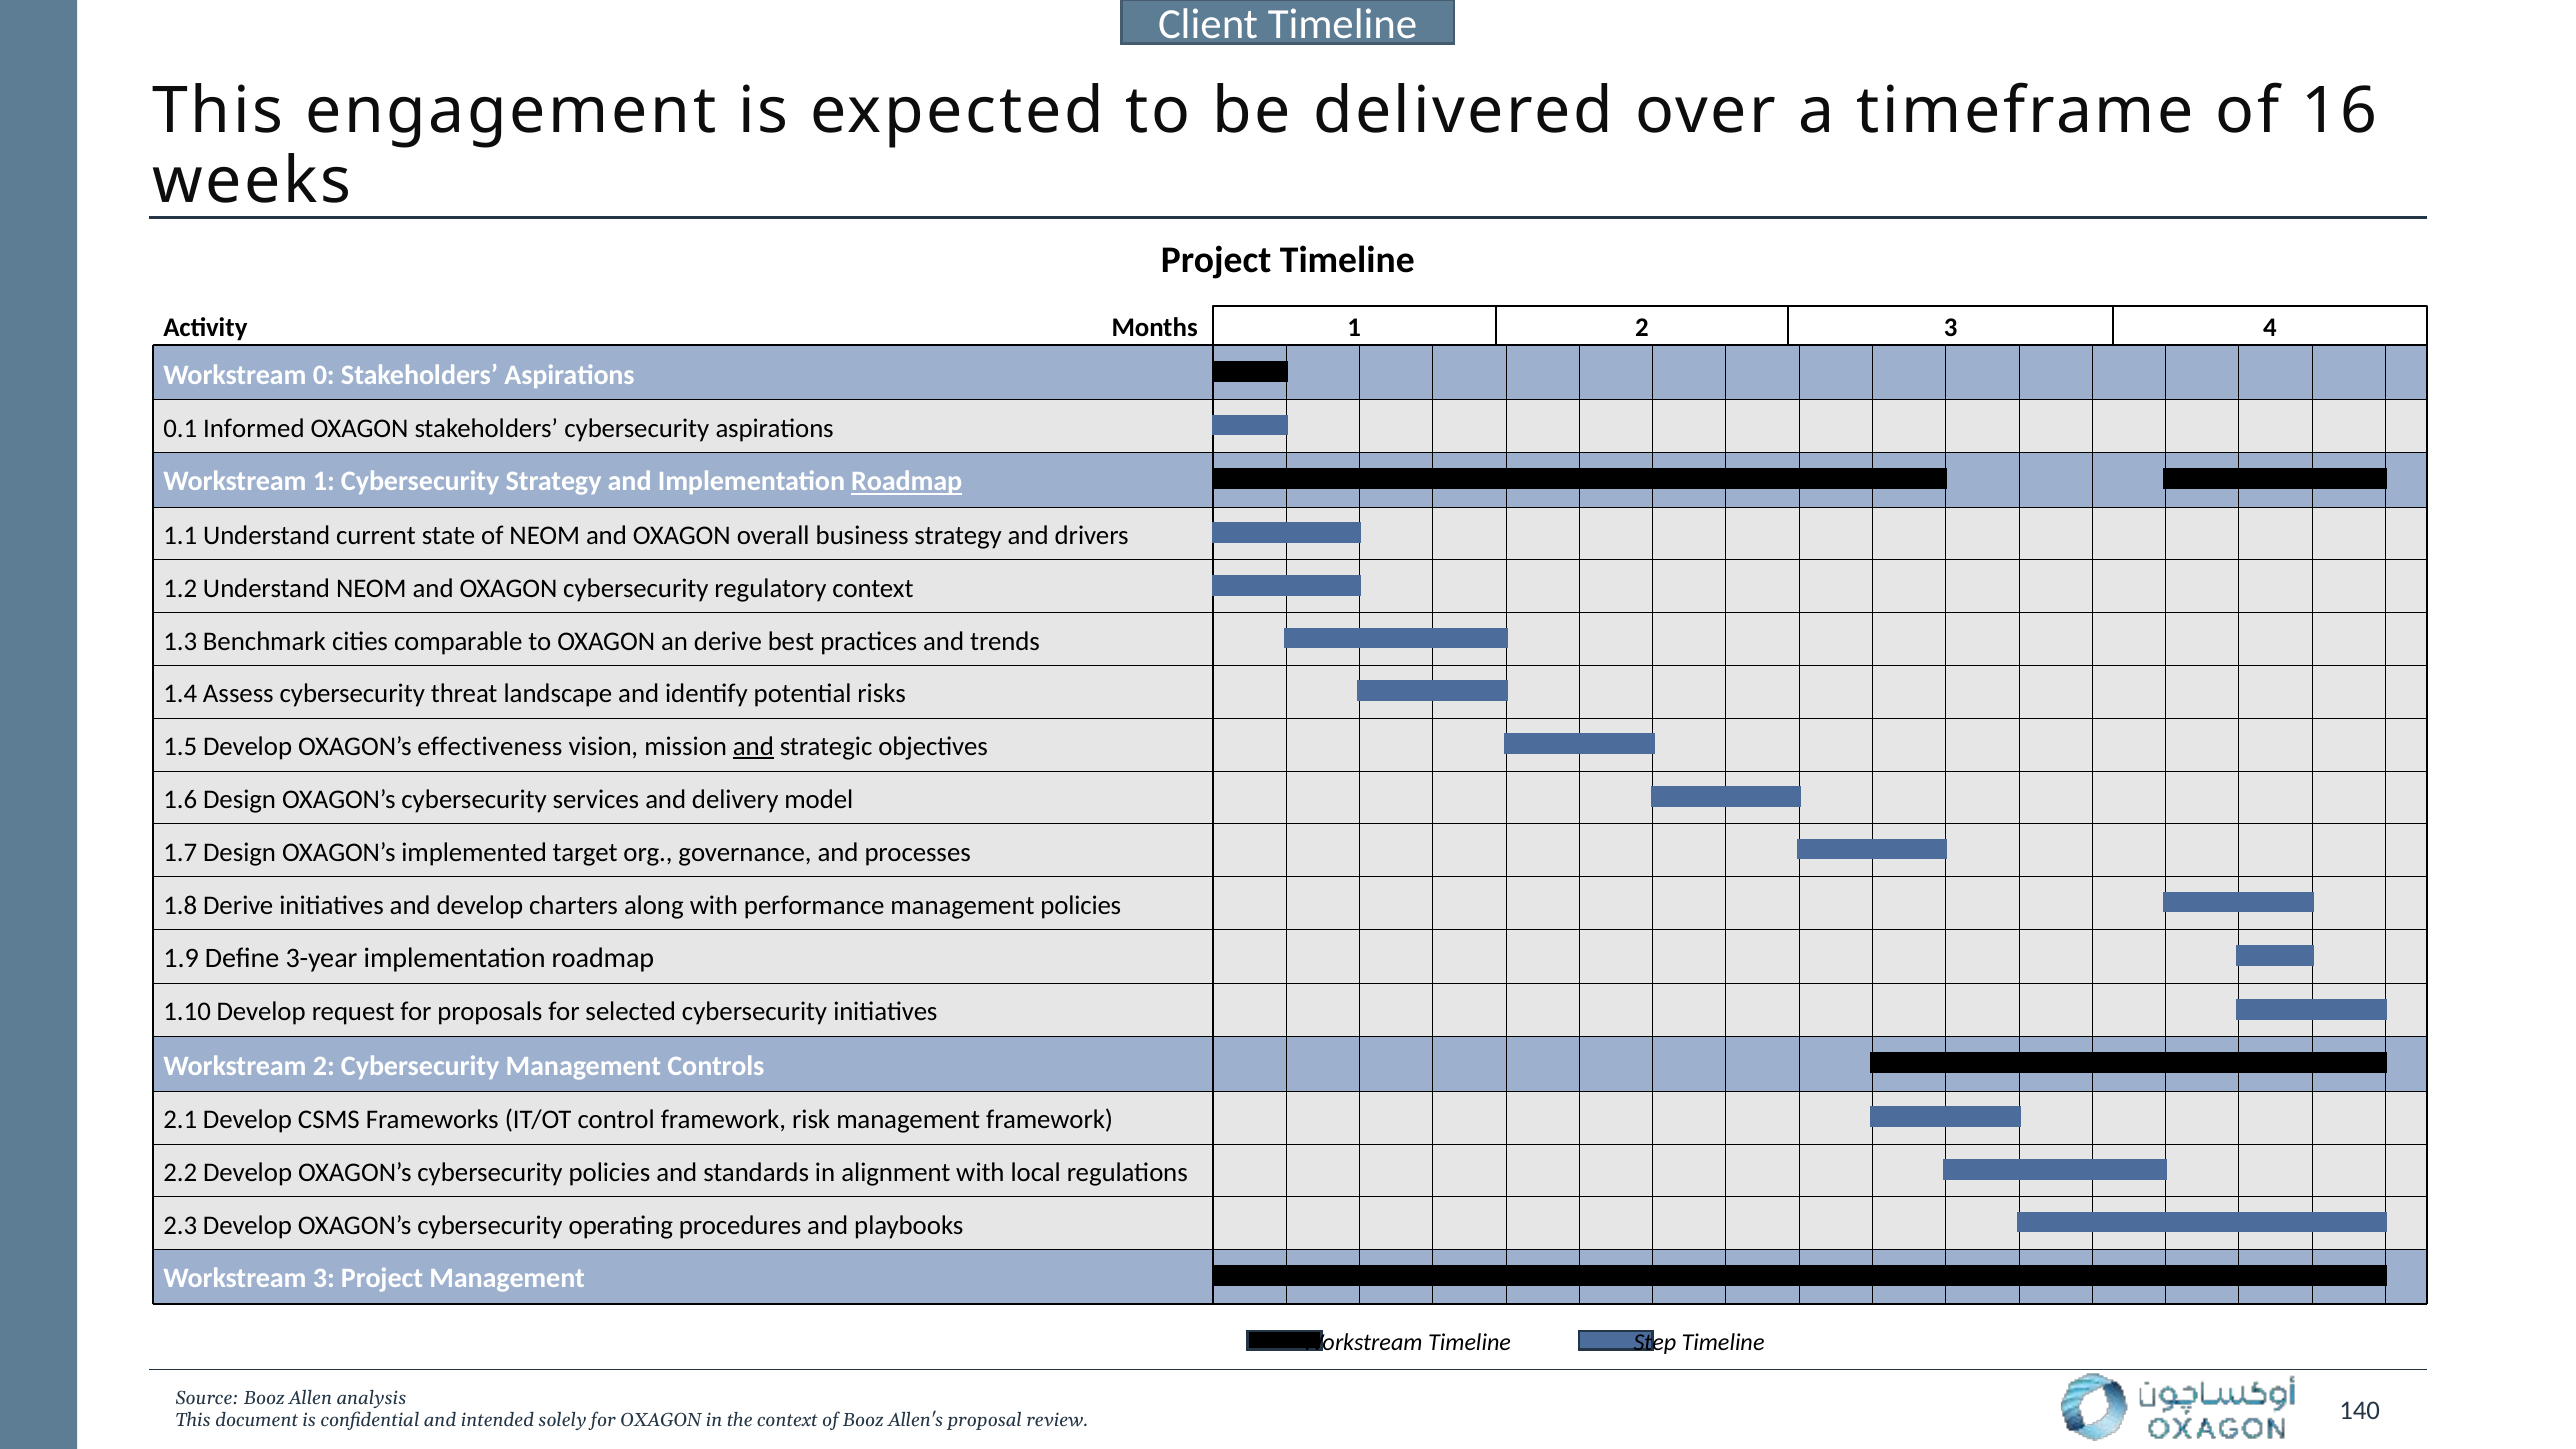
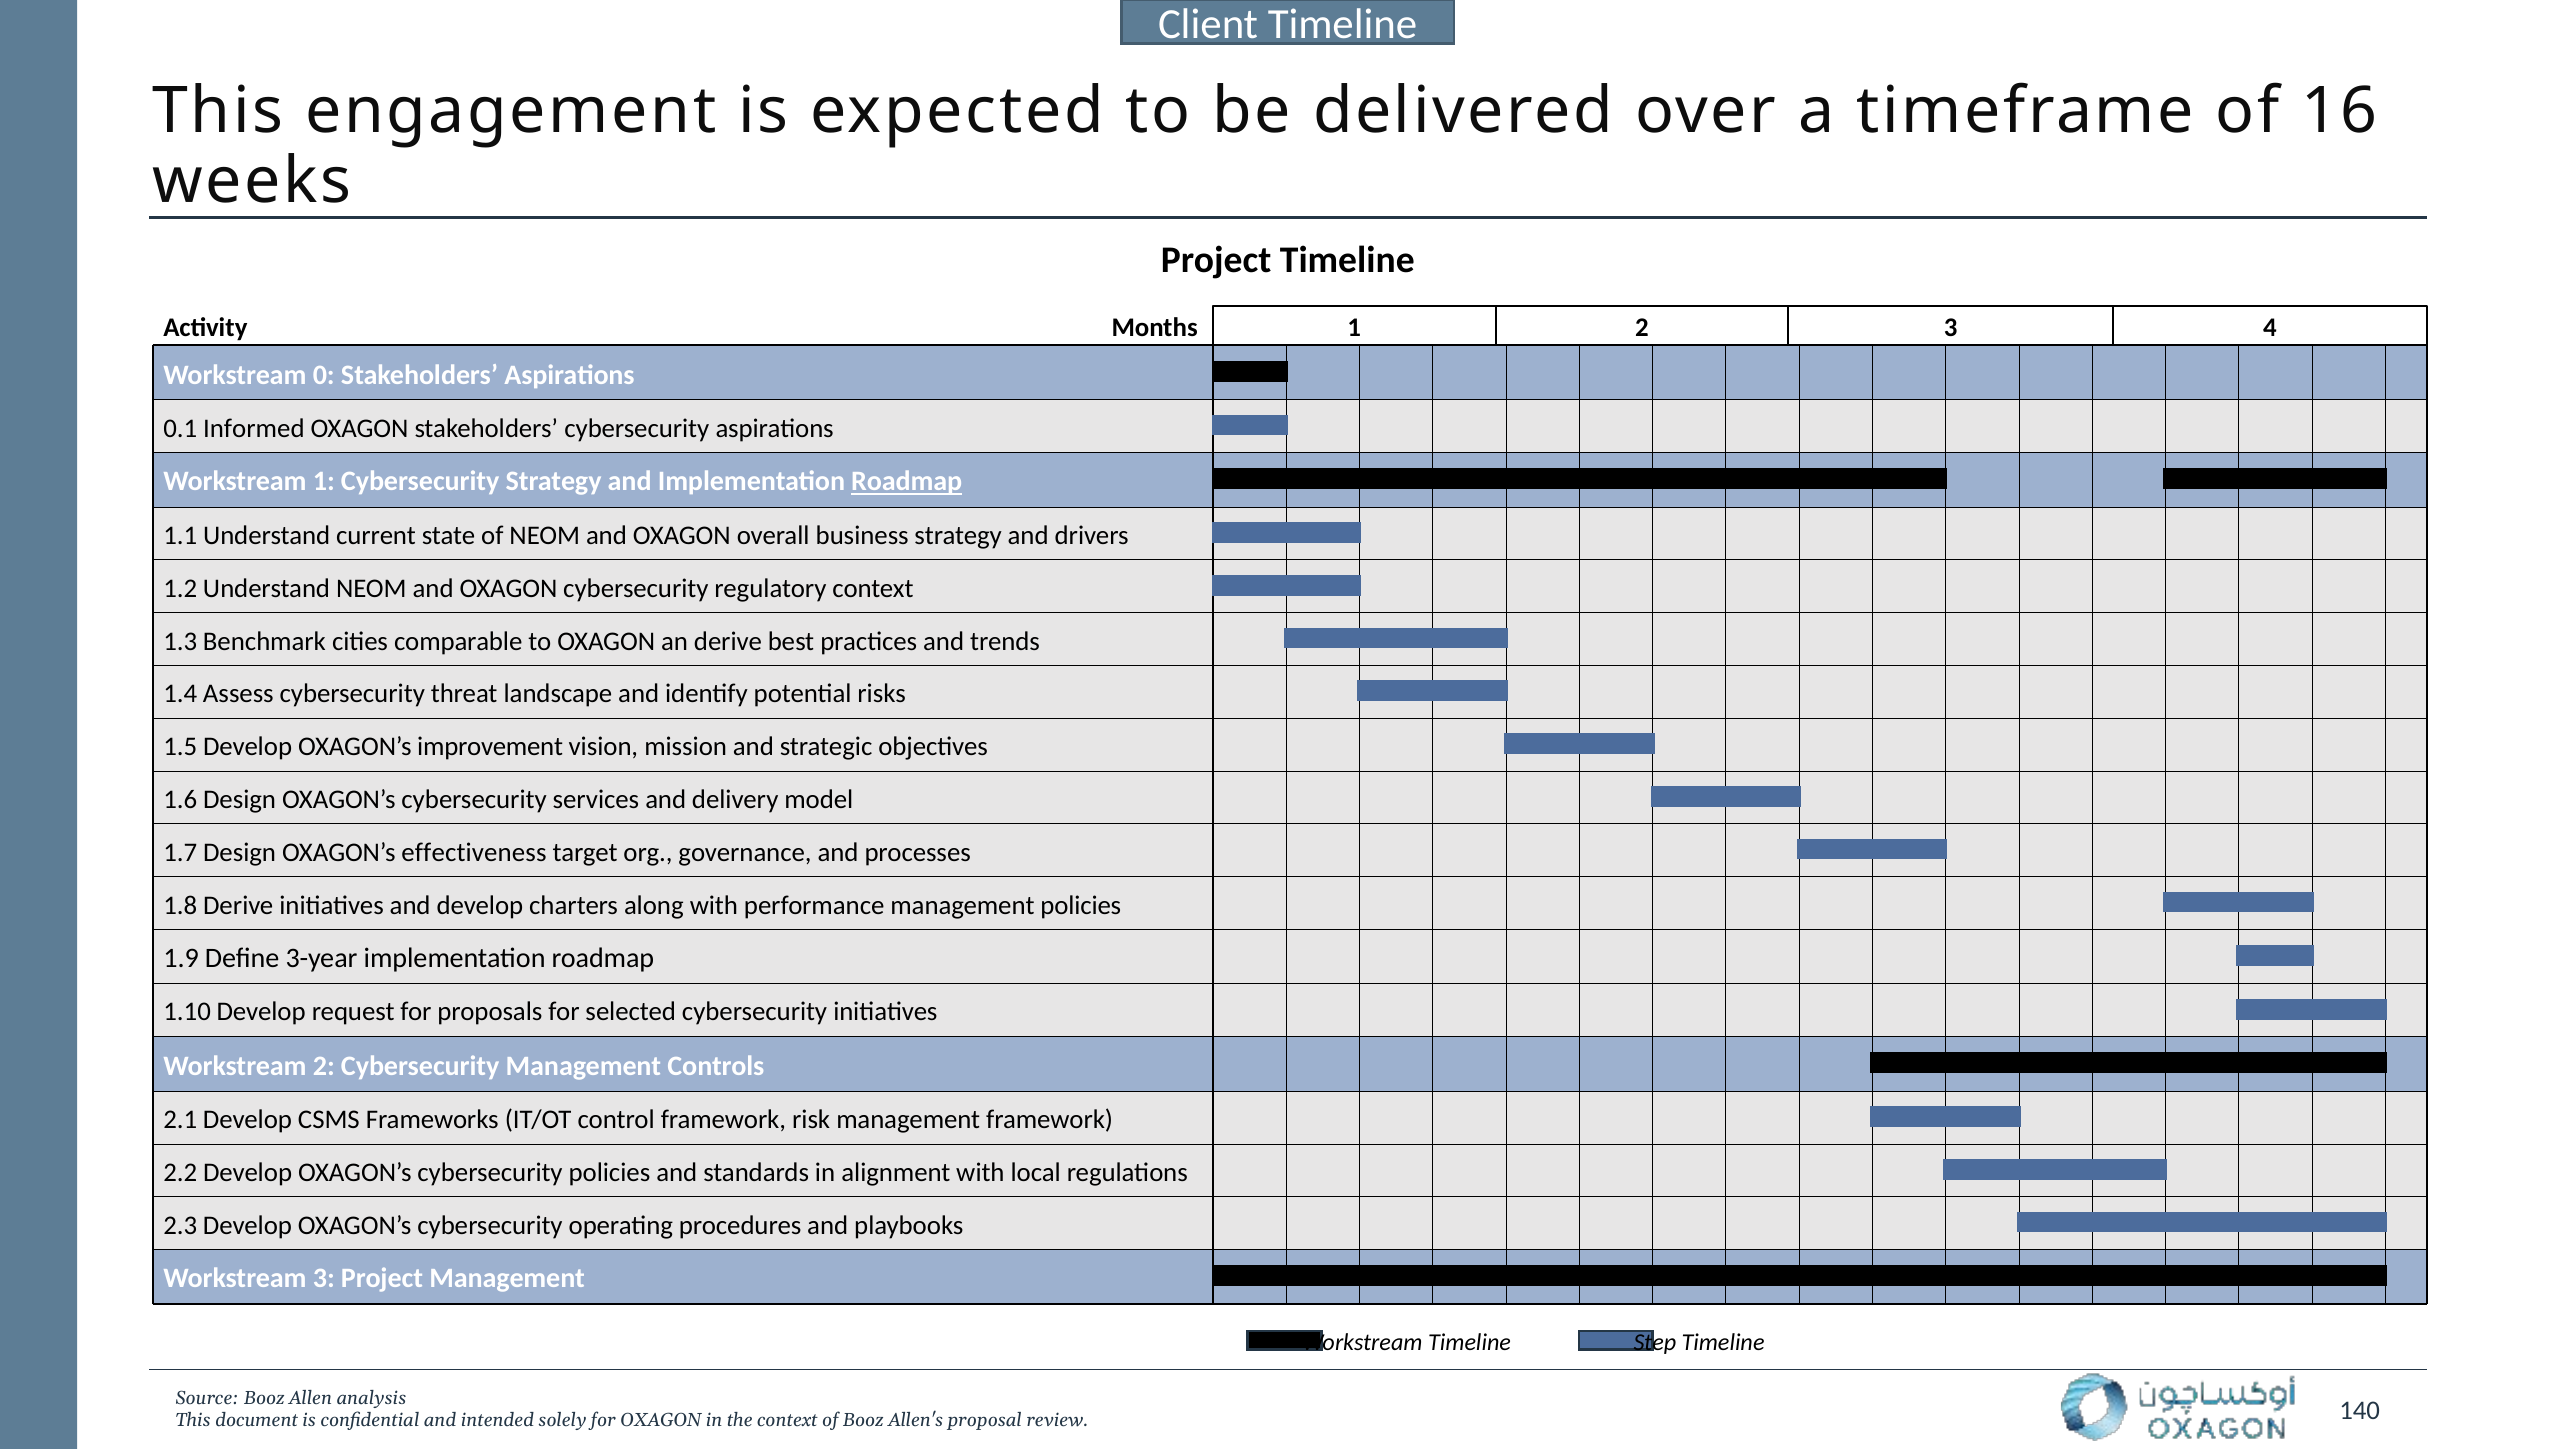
effectiveness: effectiveness -> improvement
and at (753, 747) underline: present -> none
implemented: implemented -> effectiveness
